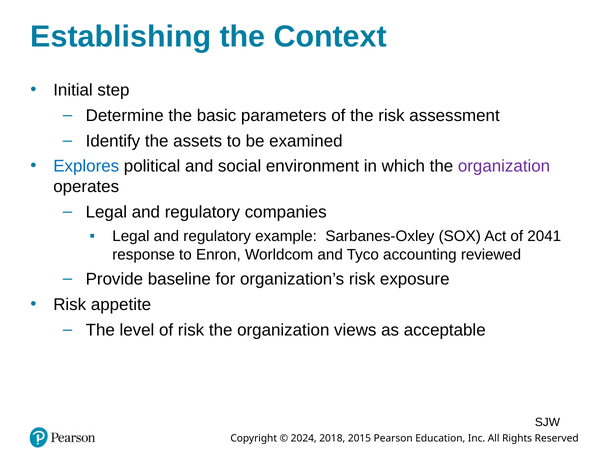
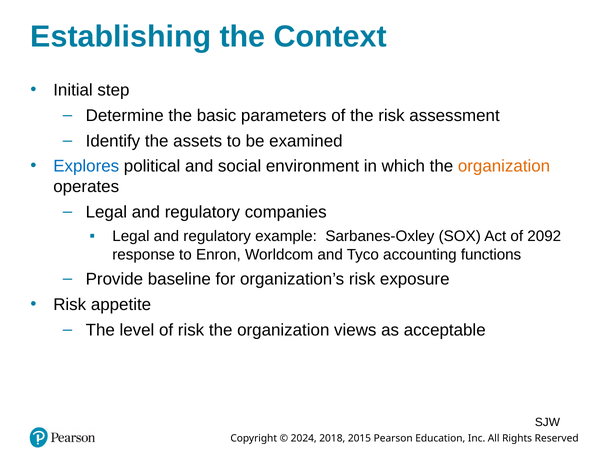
organization at (504, 166) colour: purple -> orange
2041: 2041 -> 2092
reviewed: reviewed -> functions
